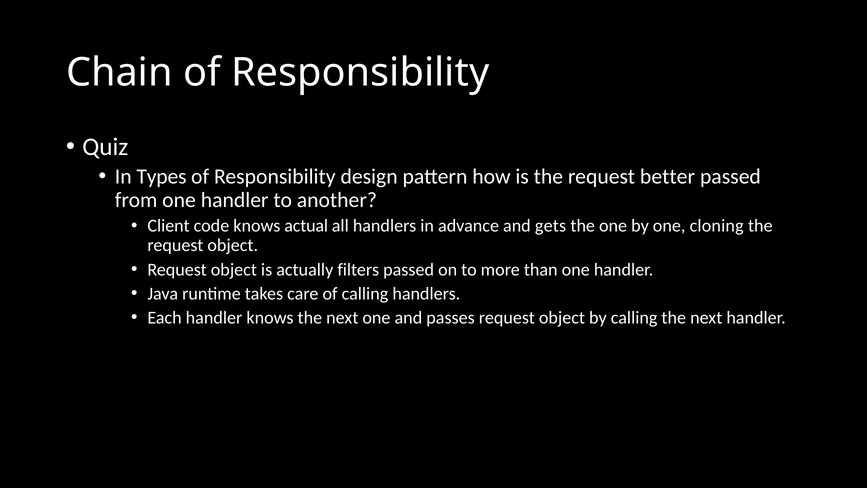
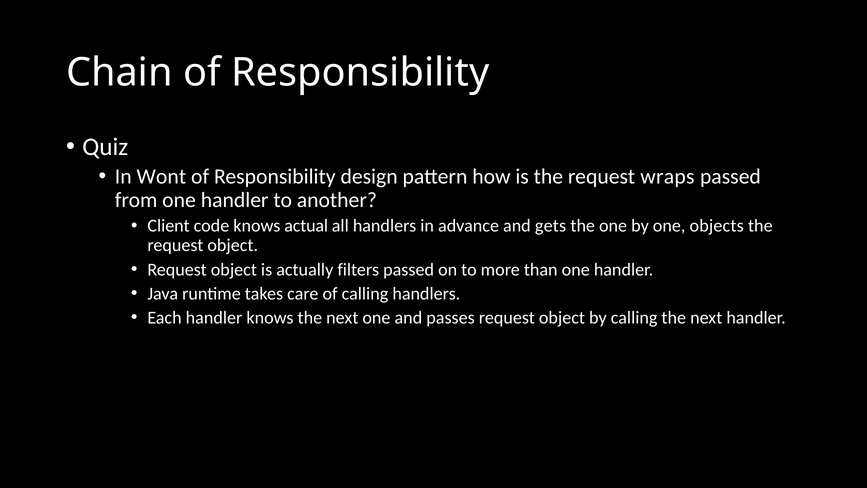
Types: Types -> Wont
better: better -> wraps
cloning: cloning -> objects
